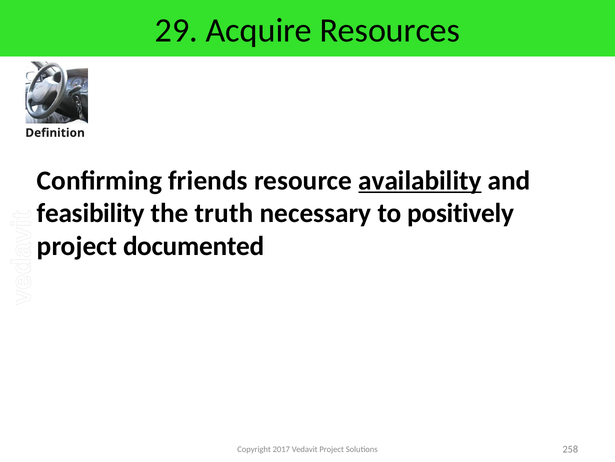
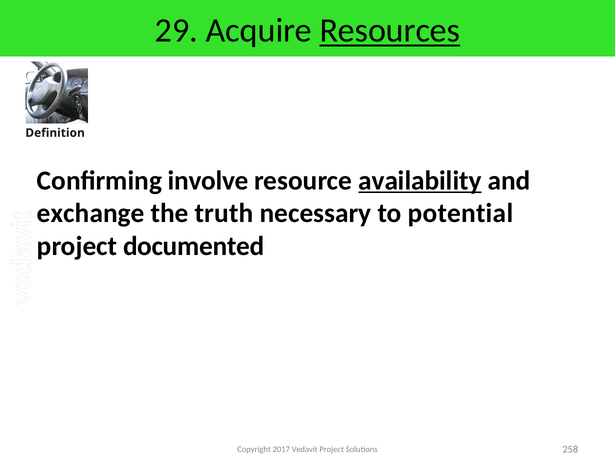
Resources underline: none -> present
friends: friends -> involve
feasibility: feasibility -> exchange
positively: positively -> potential
